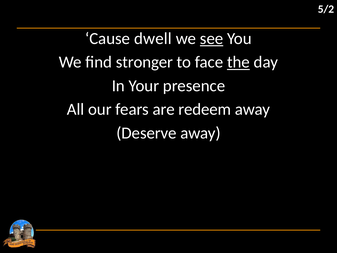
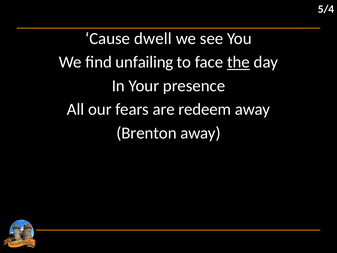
5/2: 5/2 -> 5/4
see underline: present -> none
stronger: stronger -> unfailing
Deserve: Deserve -> Brenton
